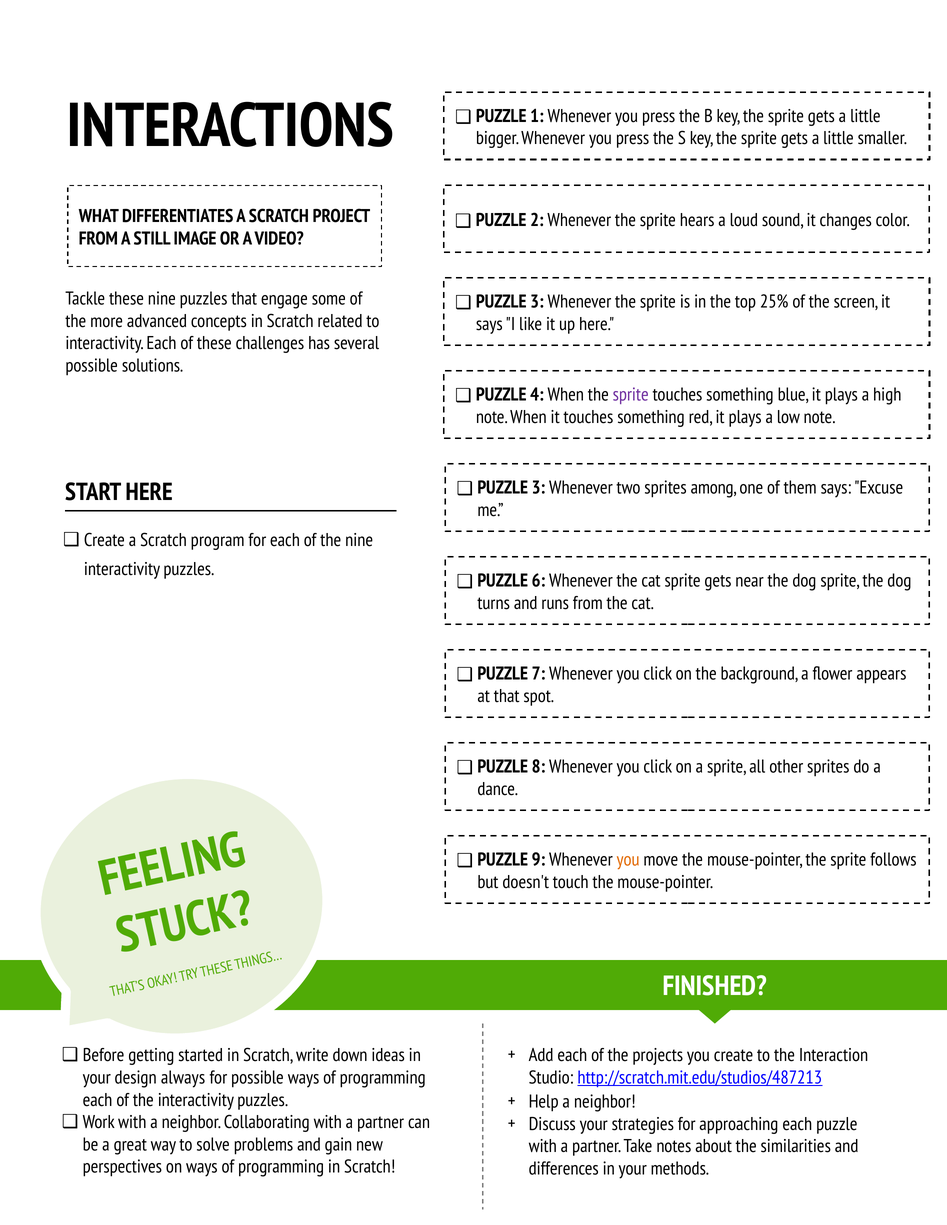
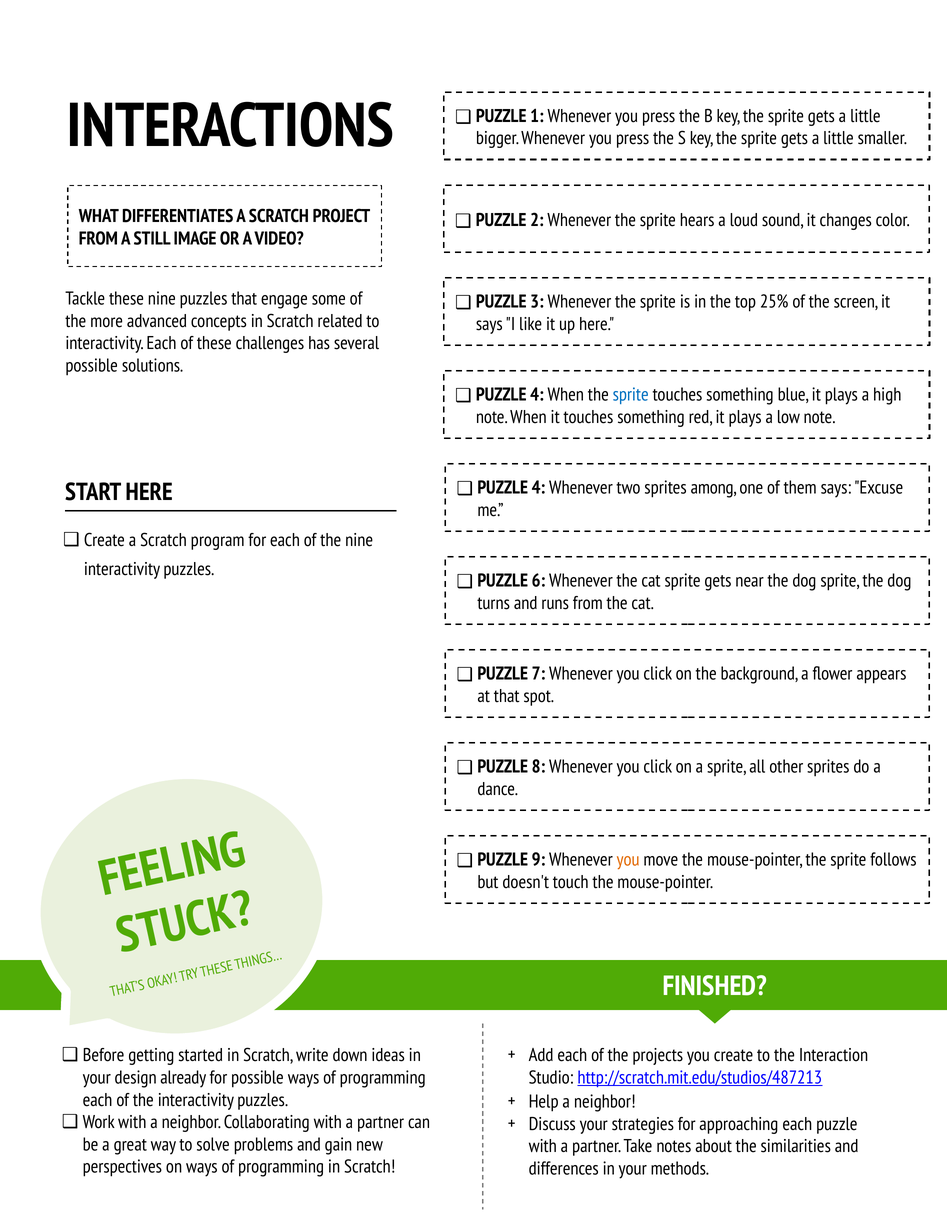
sprite at (631, 395) colour: purple -> blue
3 at (538, 488): 3 -> 4
always: always -> already
